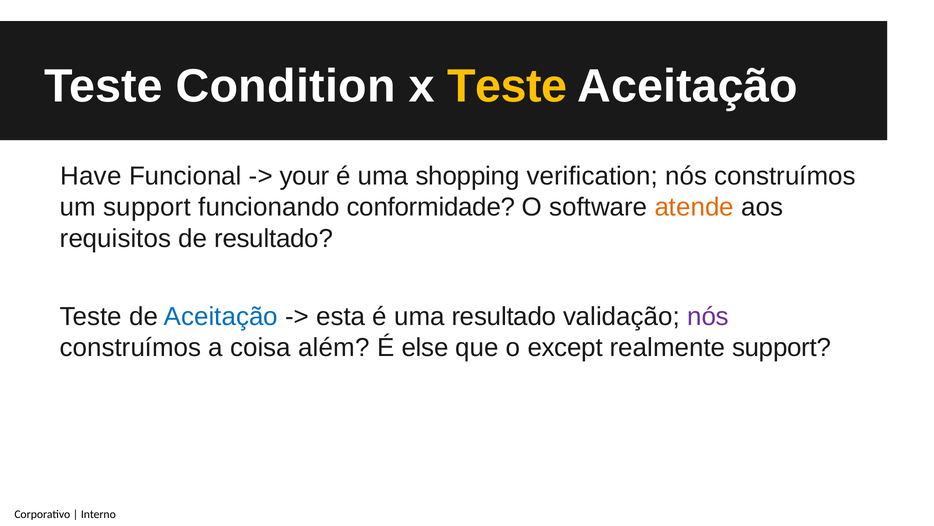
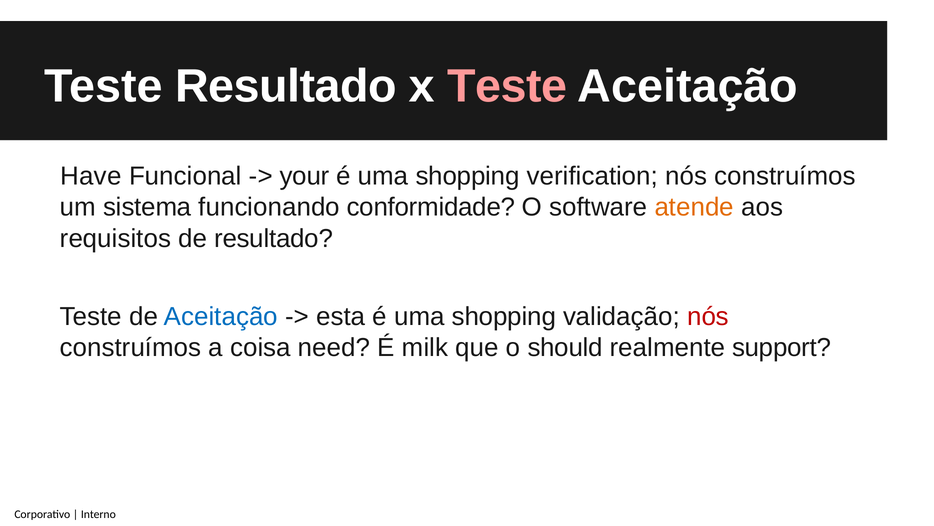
Teste Condition: Condition -> Resultado
Teste at (507, 86) colour: yellow -> pink
um support: support -> sistema
esta é uma resultado: resultado -> shopping
nós at (708, 316) colour: purple -> red
além: além -> need
else: else -> milk
except: except -> should
